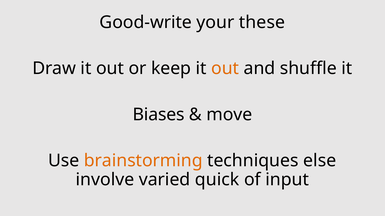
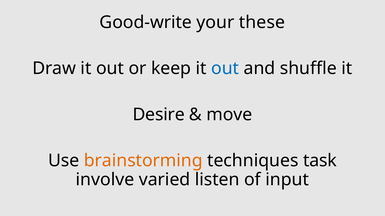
out at (225, 69) colour: orange -> blue
Biases: Biases -> Desire
else: else -> task
quick: quick -> listen
